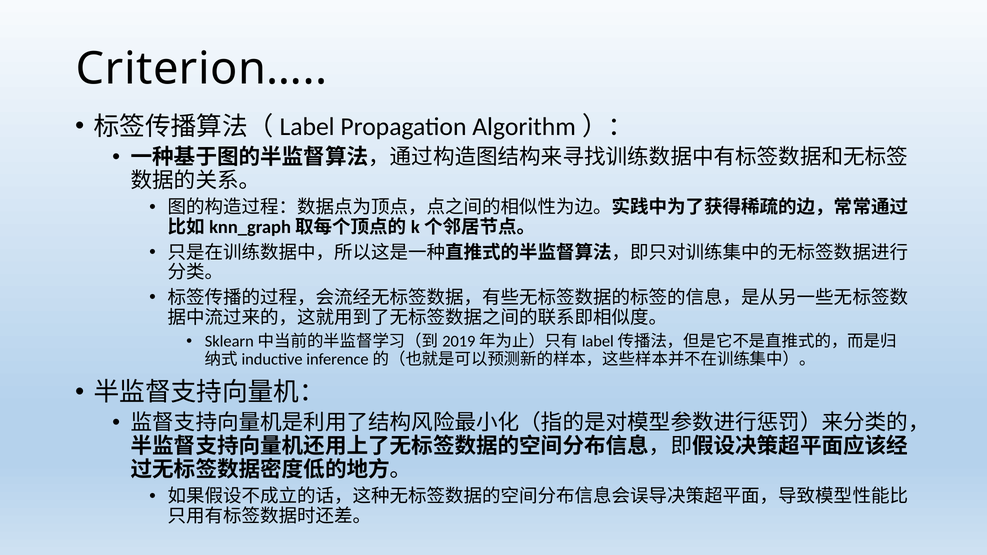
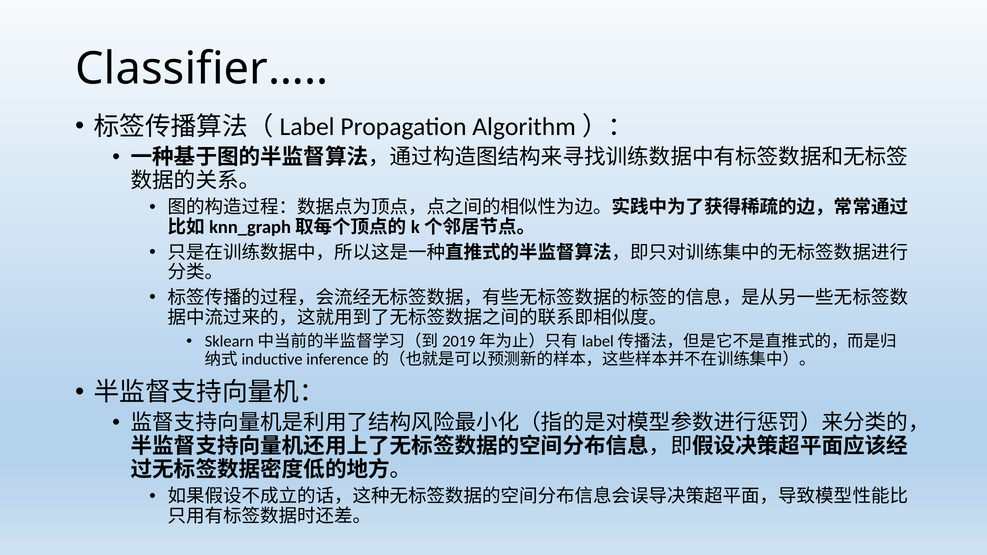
Criterion…: Criterion… -> Classifier…
